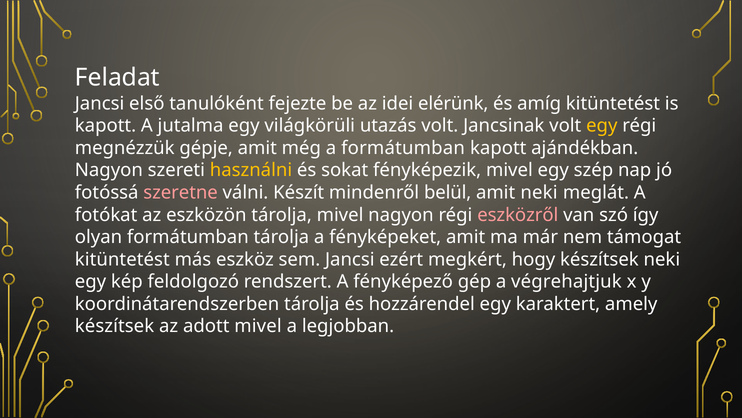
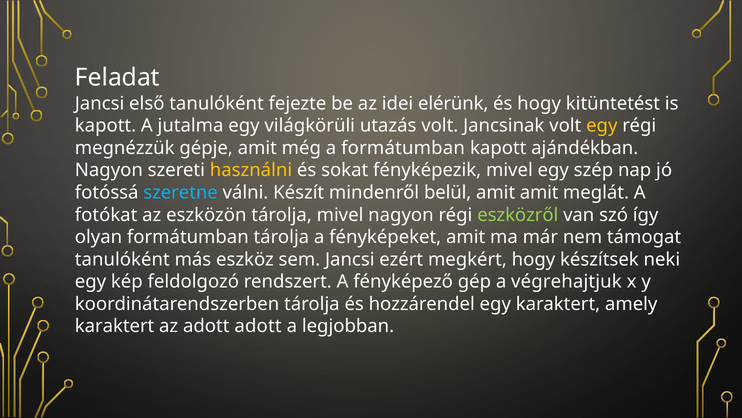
és amíg: amíg -> hogy
szeretne colour: pink -> light blue
amit neki: neki -> amit
eszközről colour: pink -> light green
kitüntetést at (122, 259): kitüntetést -> tanulóként
készítsek at (115, 326): készítsek -> karaktert
adott mivel: mivel -> adott
